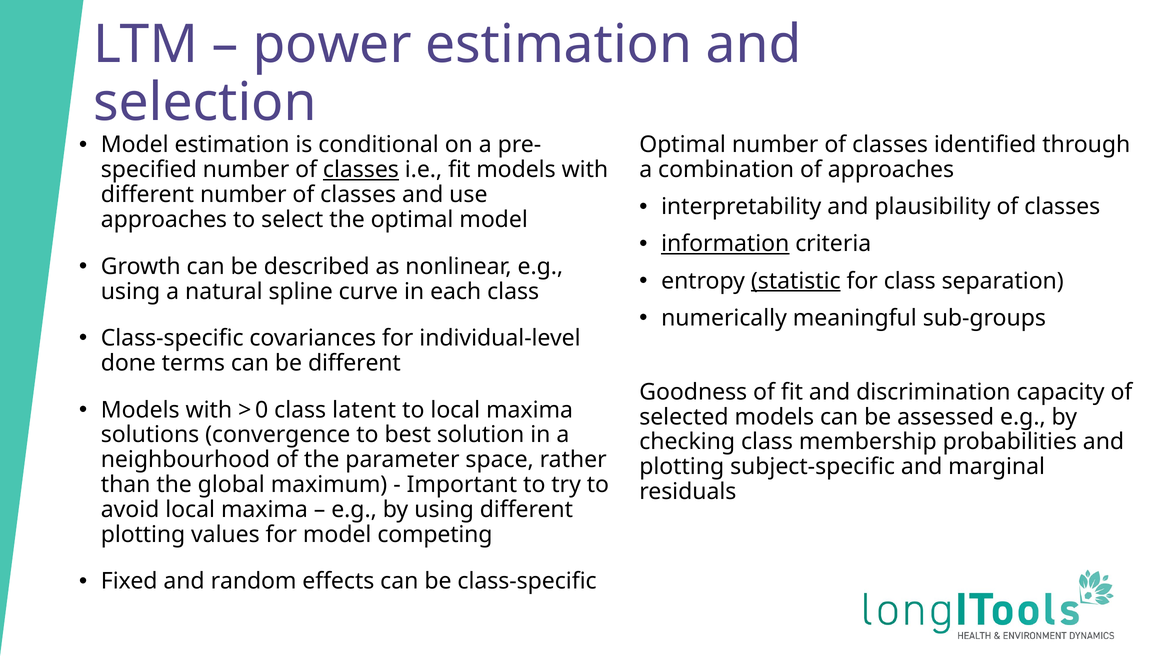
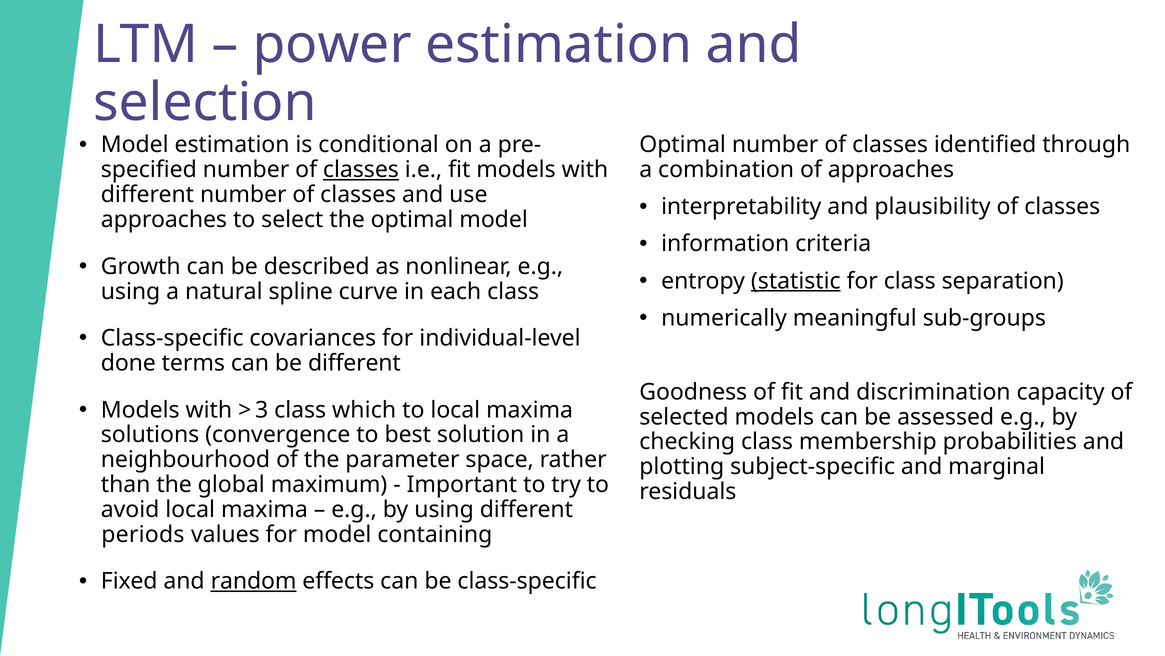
information underline: present -> none
0: 0 -> 3
latent: latent -> which
plotting at (143, 534): plotting -> periods
competing: competing -> containing
random underline: none -> present
